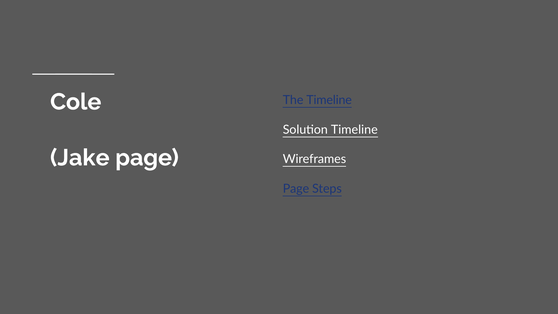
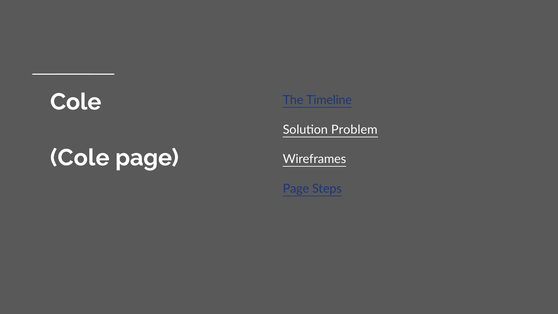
Solution Timeline: Timeline -> Problem
Jake at (80, 158): Jake -> Cole
